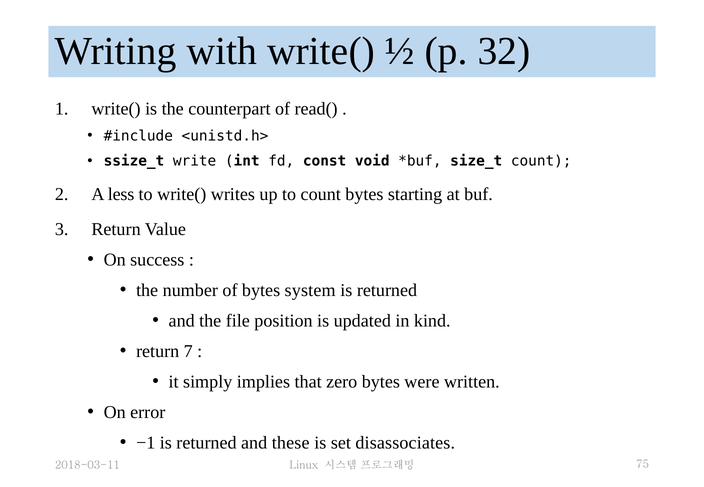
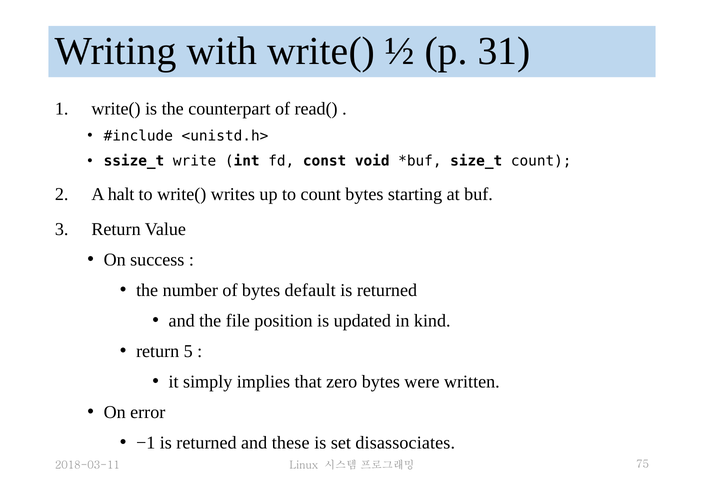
32: 32 -> 31
less: less -> halt
system: system -> default
7: 7 -> 5
